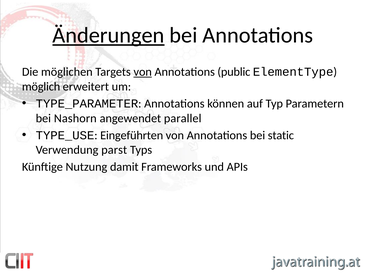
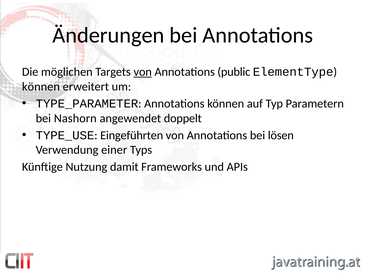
Änderungen underline: present -> none
möglich at (41, 87): möglich -> können
parallel: parallel -> doppelt
static: static -> lösen
parst: parst -> einer
